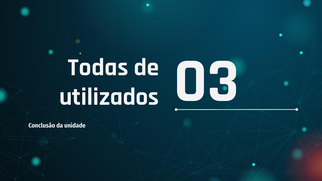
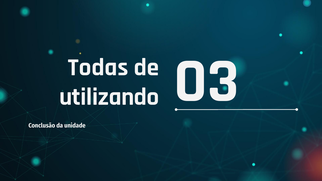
utilizados: utilizados -> utilizando
